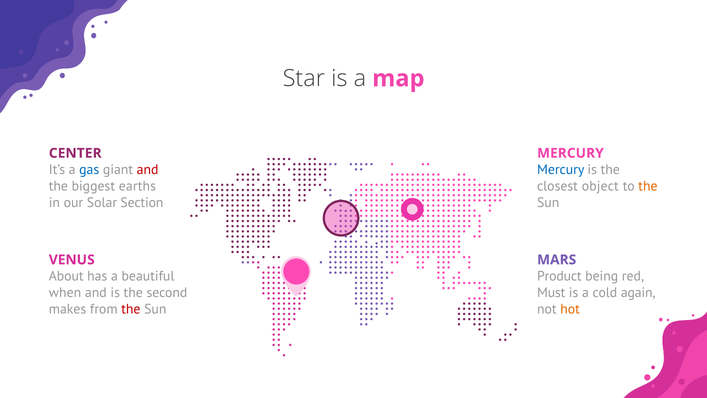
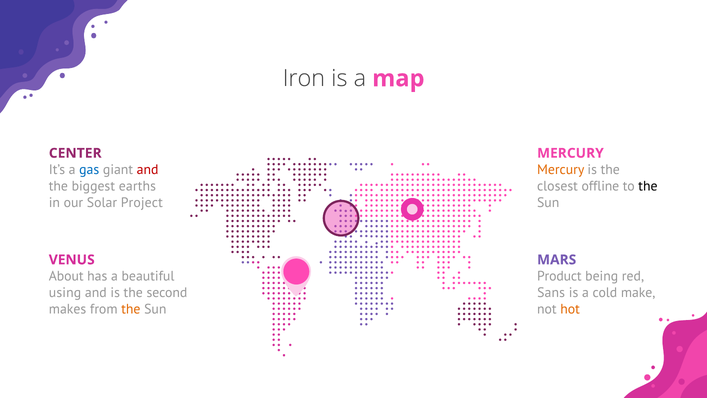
Star: Star -> Iron
Mercury at (561, 170) colour: blue -> orange
object: object -> offline
the at (648, 186) colour: orange -> black
Section: Section -> Project
when: when -> using
Must: Must -> Sans
again: again -> make
the at (131, 309) colour: red -> orange
